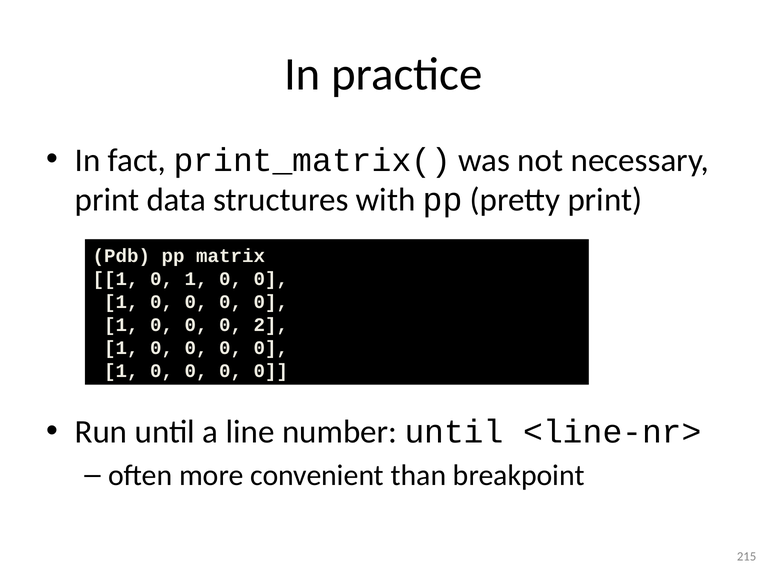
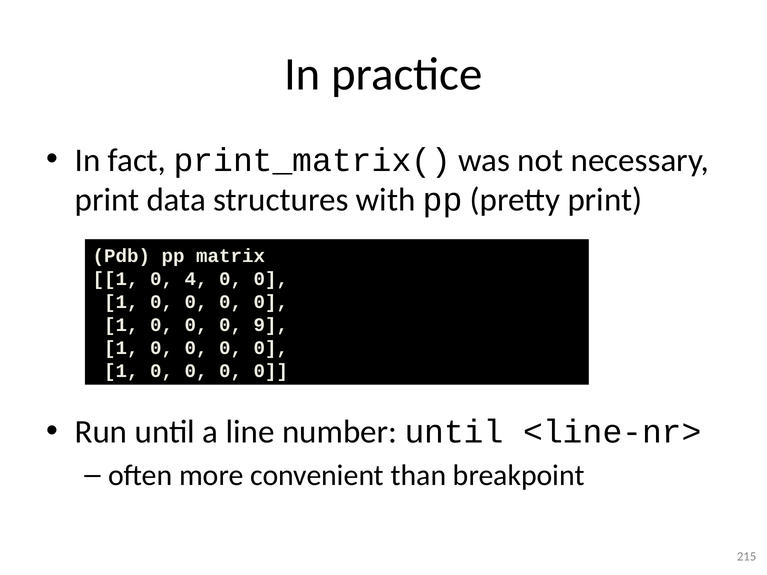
1 0 1: 1 -> 4
2: 2 -> 9
